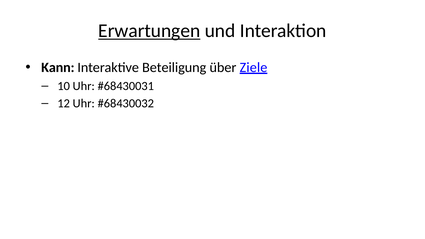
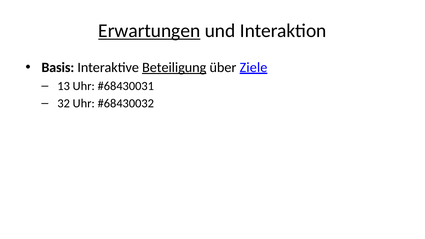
Kann: Kann -> Basis
Beteiligung underline: none -> present
10: 10 -> 13
12: 12 -> 32
